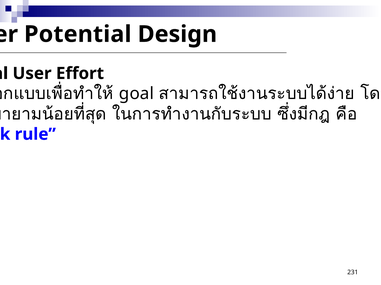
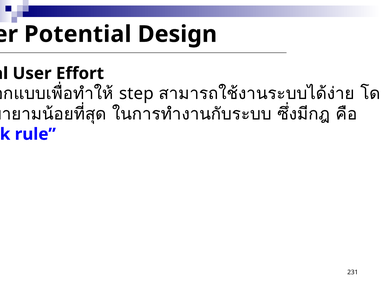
goal: goal -> step
